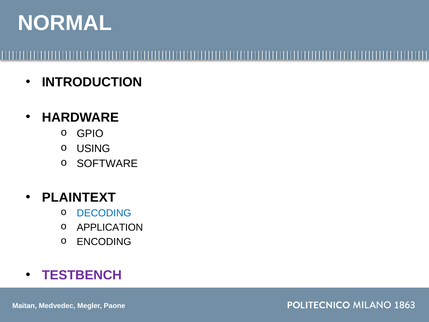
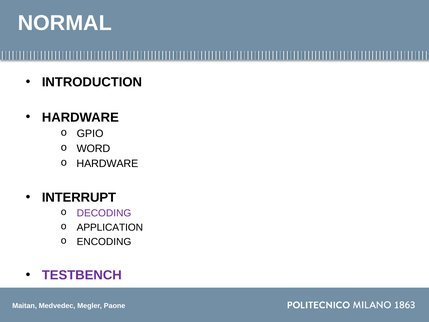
USING: USING -> WORD
SOFTWARE at (107, 164): SOFTWARE -> HARDWARE
PLAINTEXT: PLAINTEXT -> INTERRUPT
DECODING colour: blue -> purple
